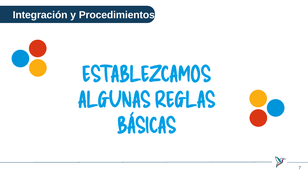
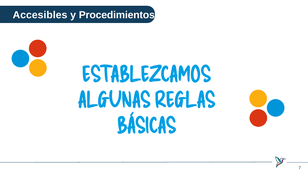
Integración: Integración -> Accesibles
